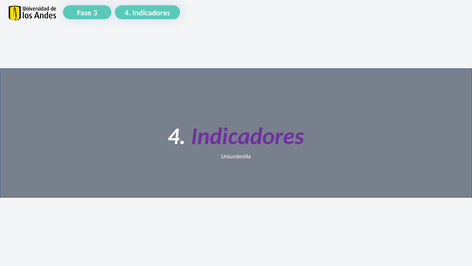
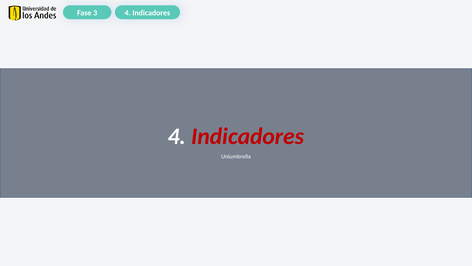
Indicadores at (248, 136) colour: purple -> red
